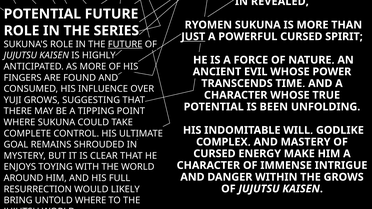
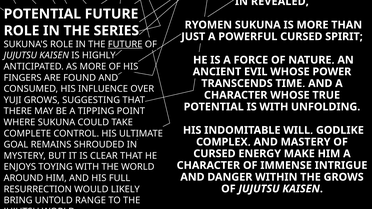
JUST underline: present -> none
IS BEEN: BEEN -> WITH
WHERE at (91, 201): WHERE -> RANGE
